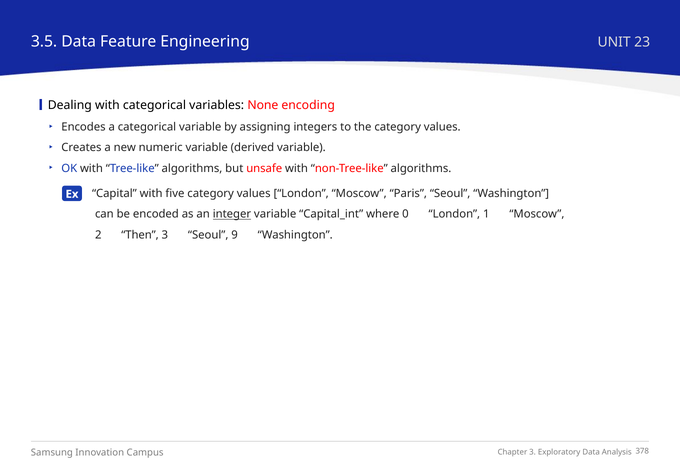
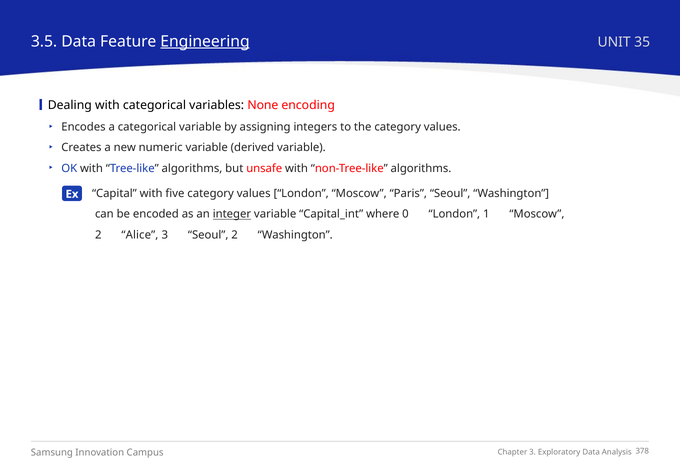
Engineering underline: none -> present
23: 23 -> 35
Then: Then -> Alice
Seoul 9: 9 -> 2
